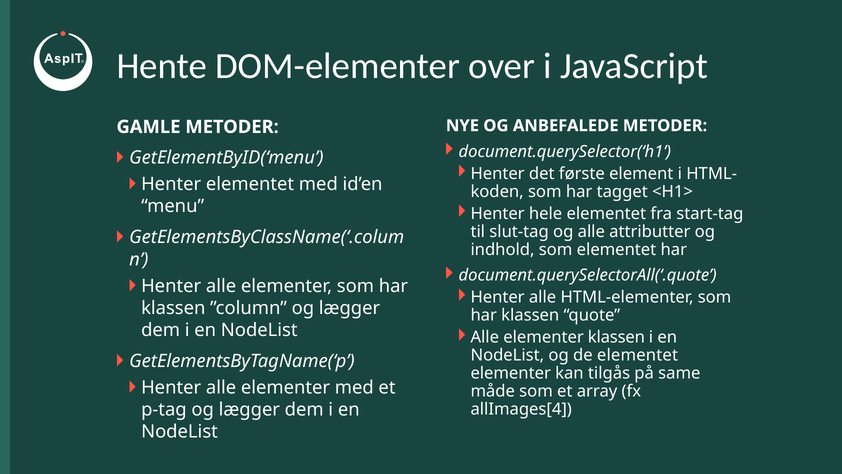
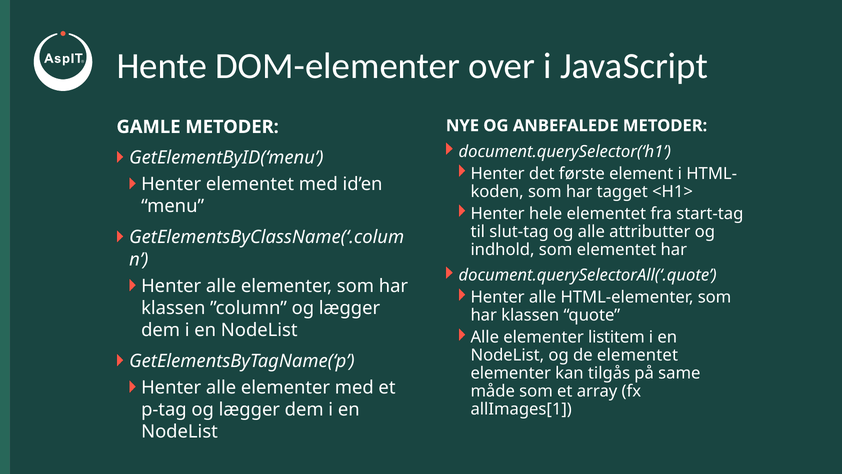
elementer klassen: klassen -> listitem
allImages[4: allImages[4 -> allImages[1
